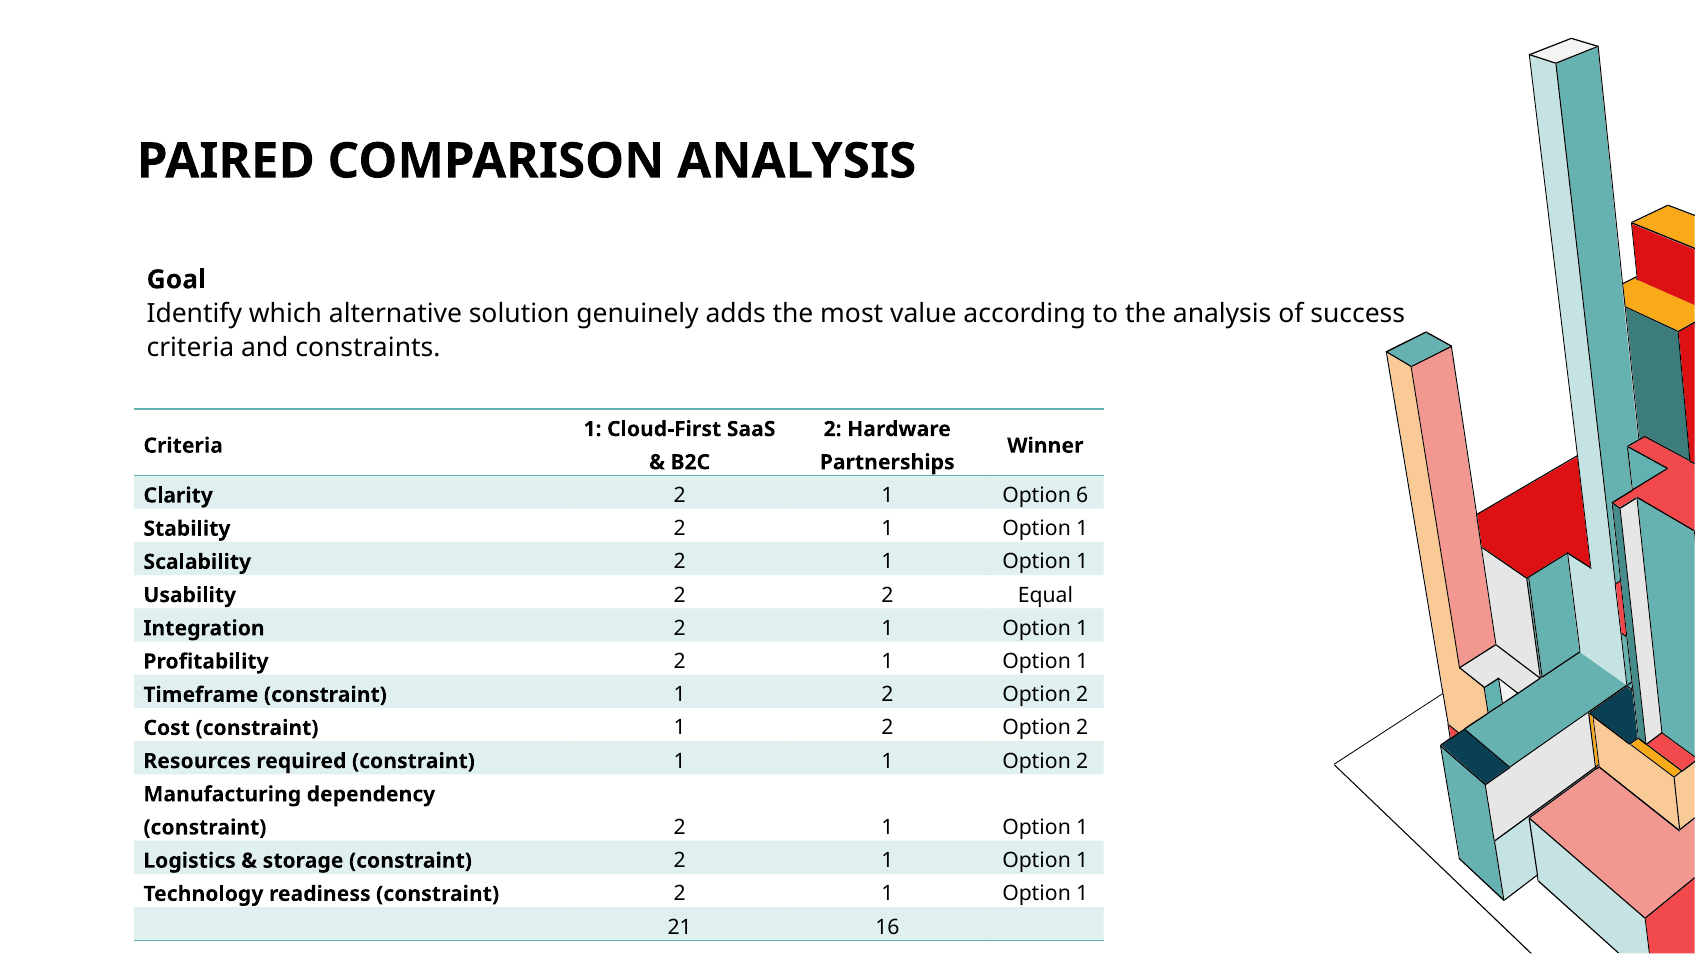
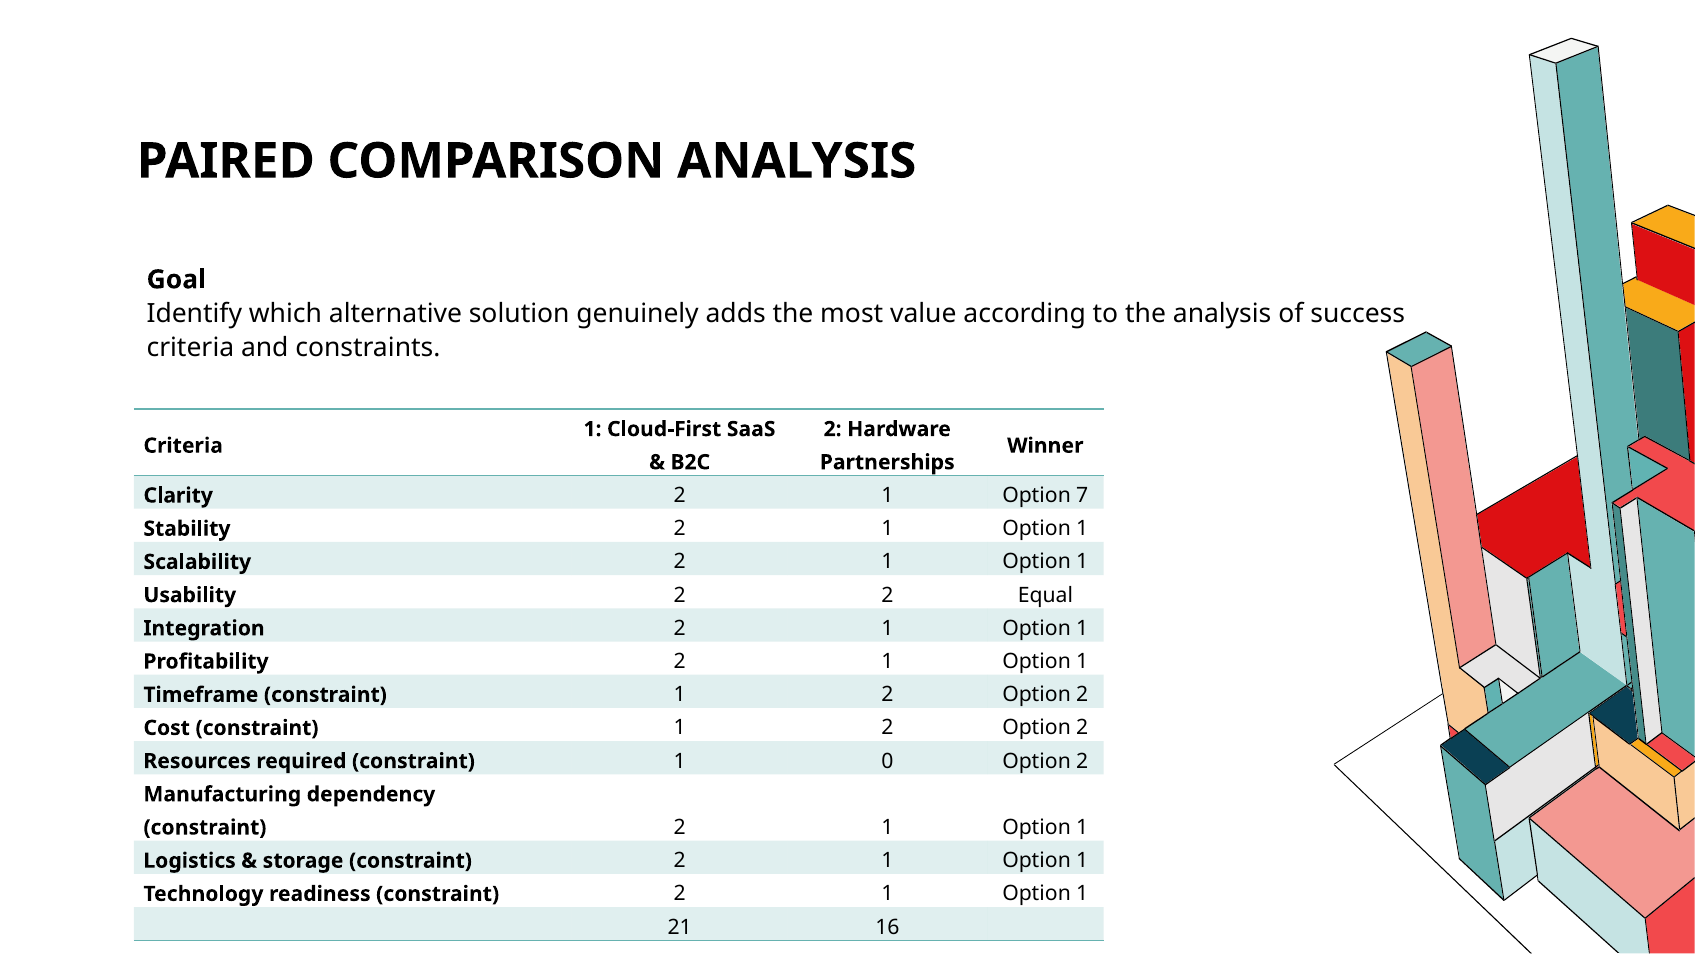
6: 6 -> 7
1 1: 1 -> 0
